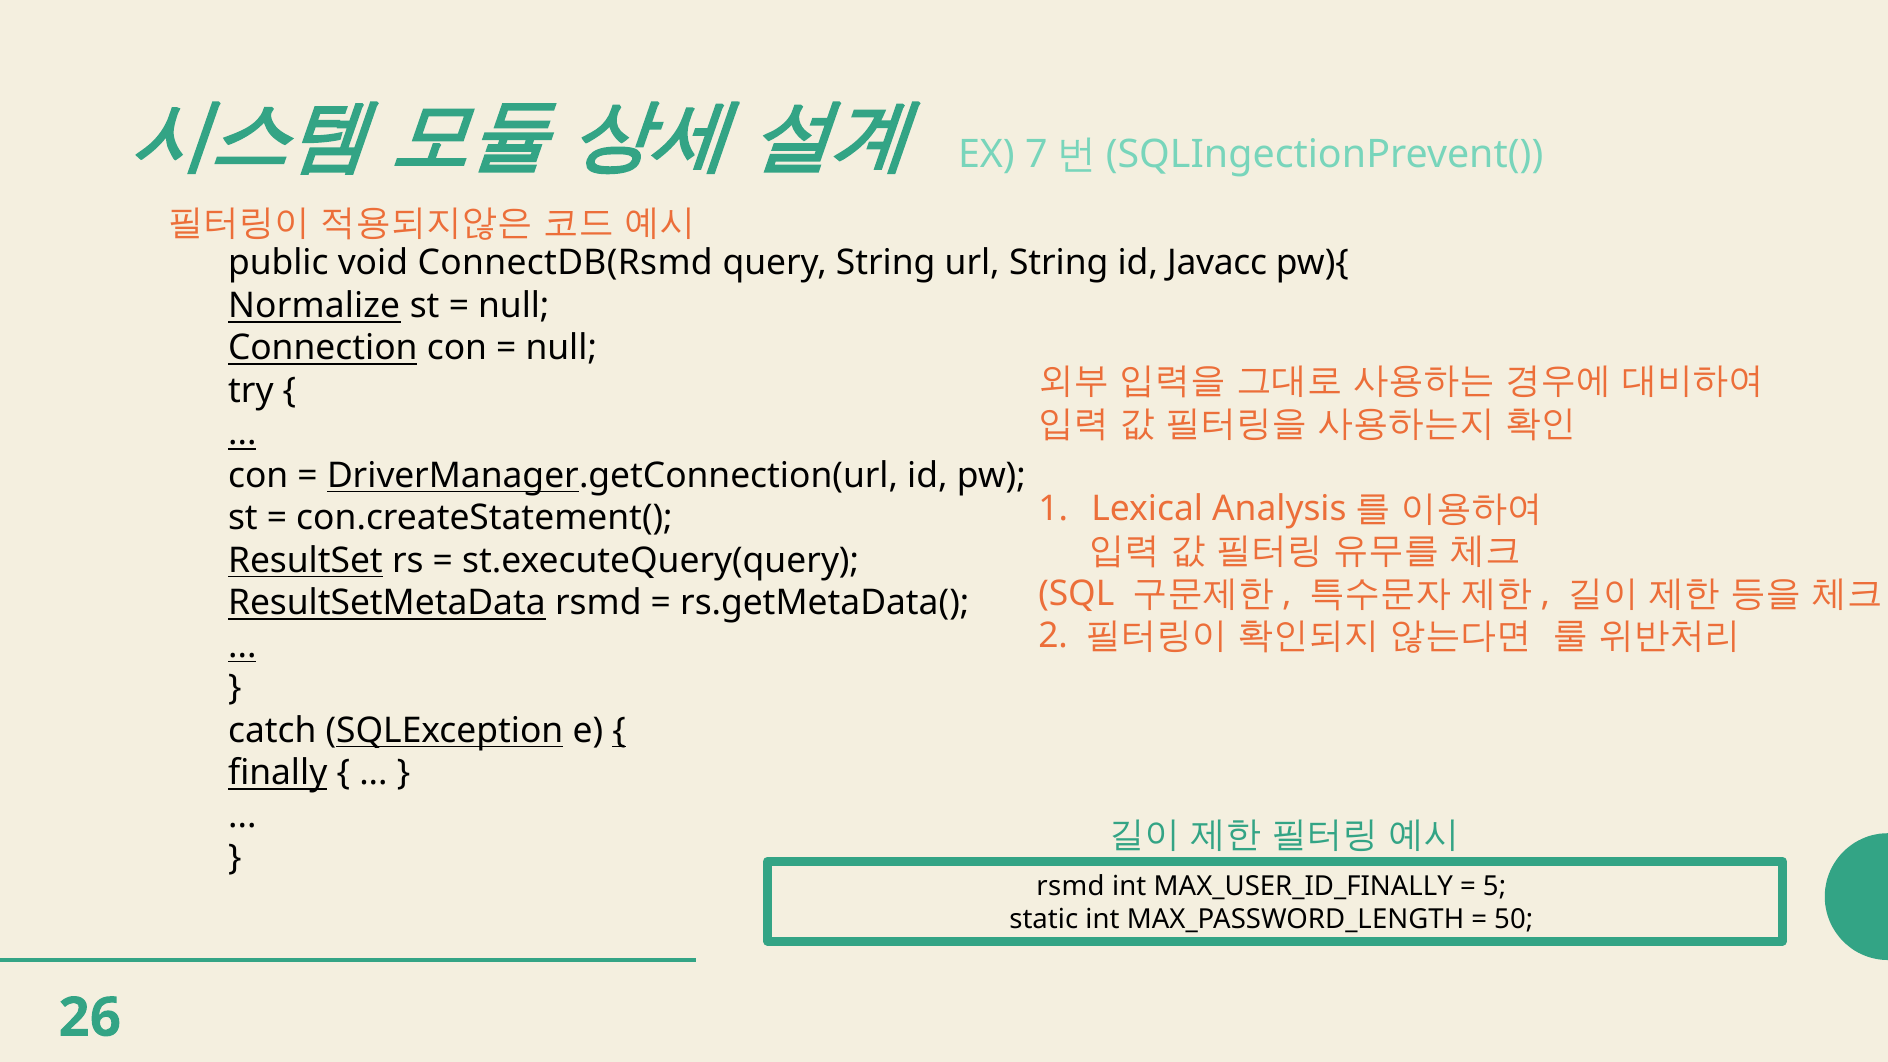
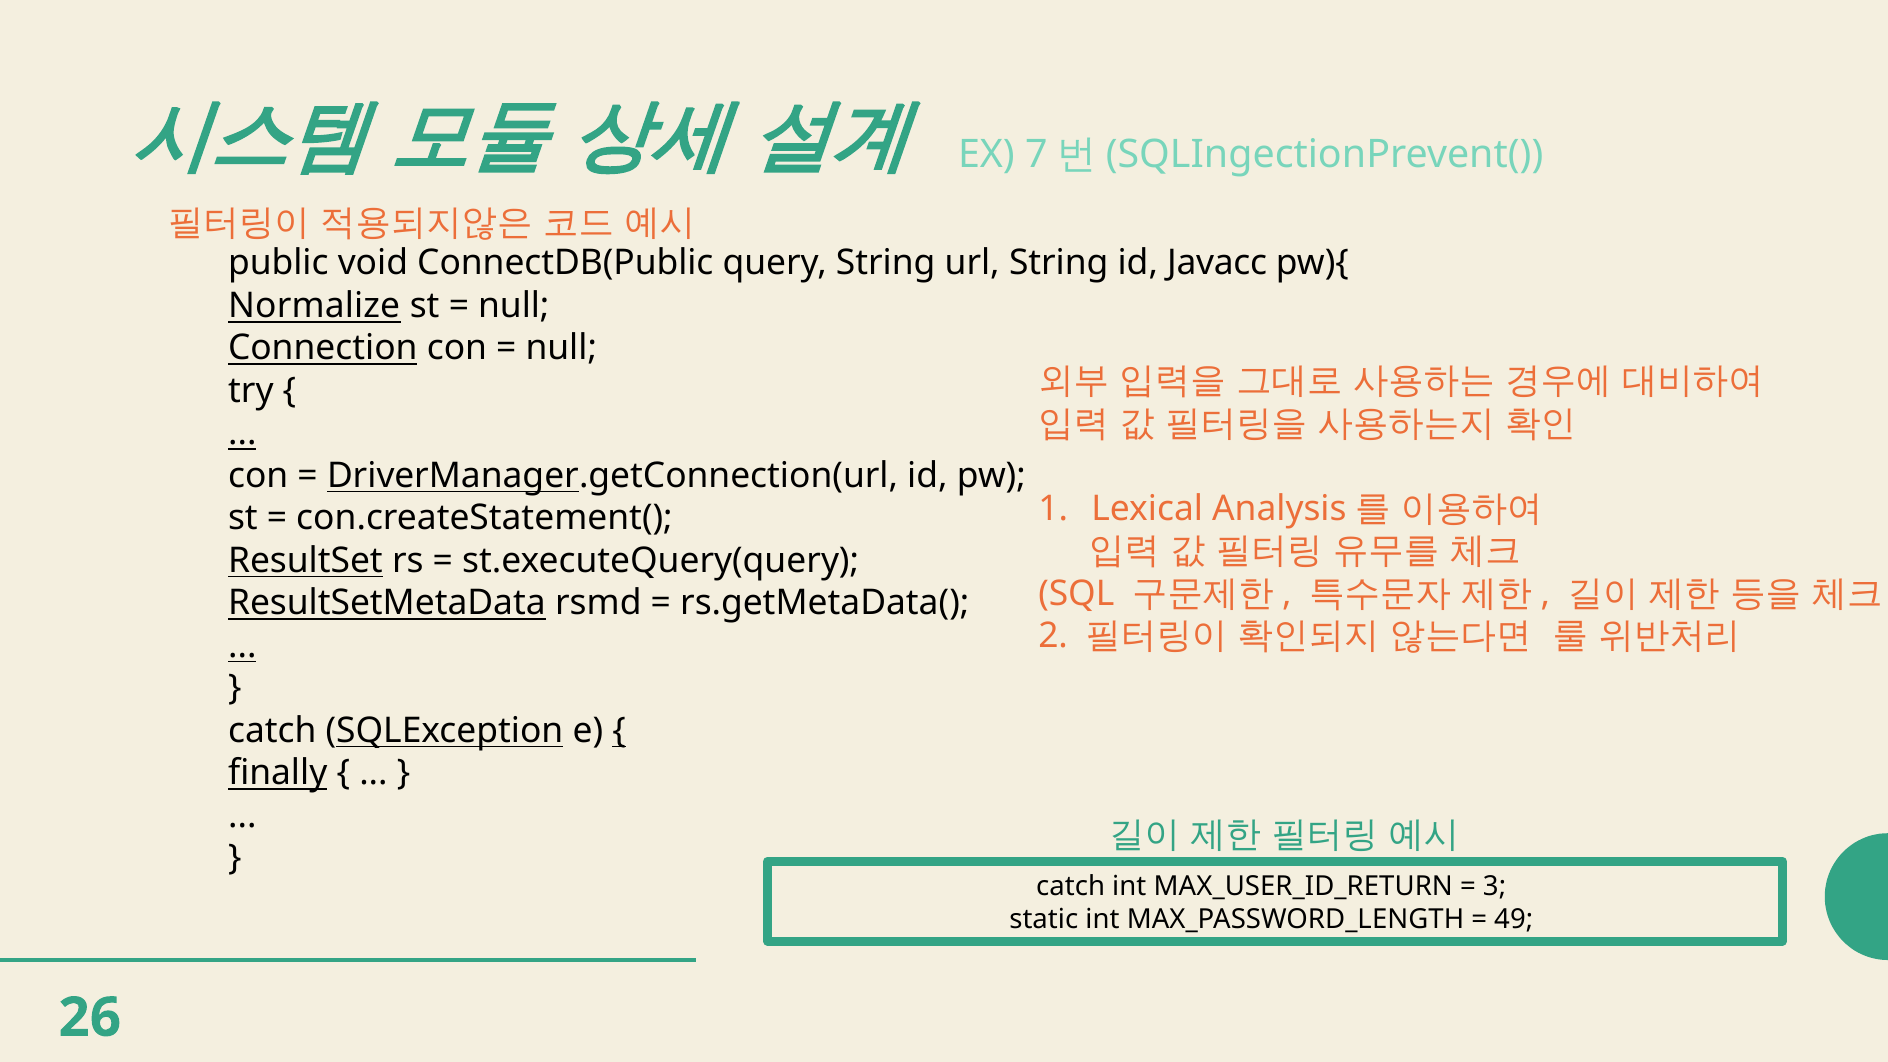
ConnectDB(Rsmd: ConnectDB(Rsmd -> ConnectDB(Public
rsmd at (1071, 887): rsmd -> catch
MAX_USER_ID_FINALLY: MAX_USER_ID_FINALLY -> MAX_USER_ID_RETURN
5: 5 -> 3
50: 50 -> 49
